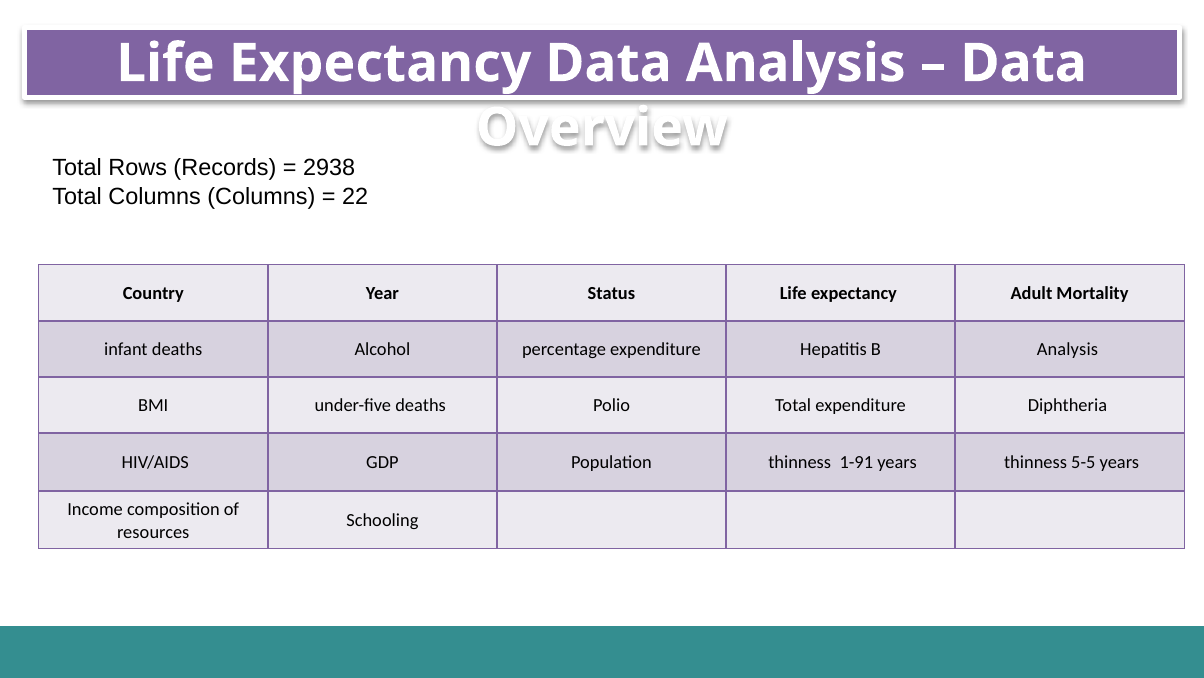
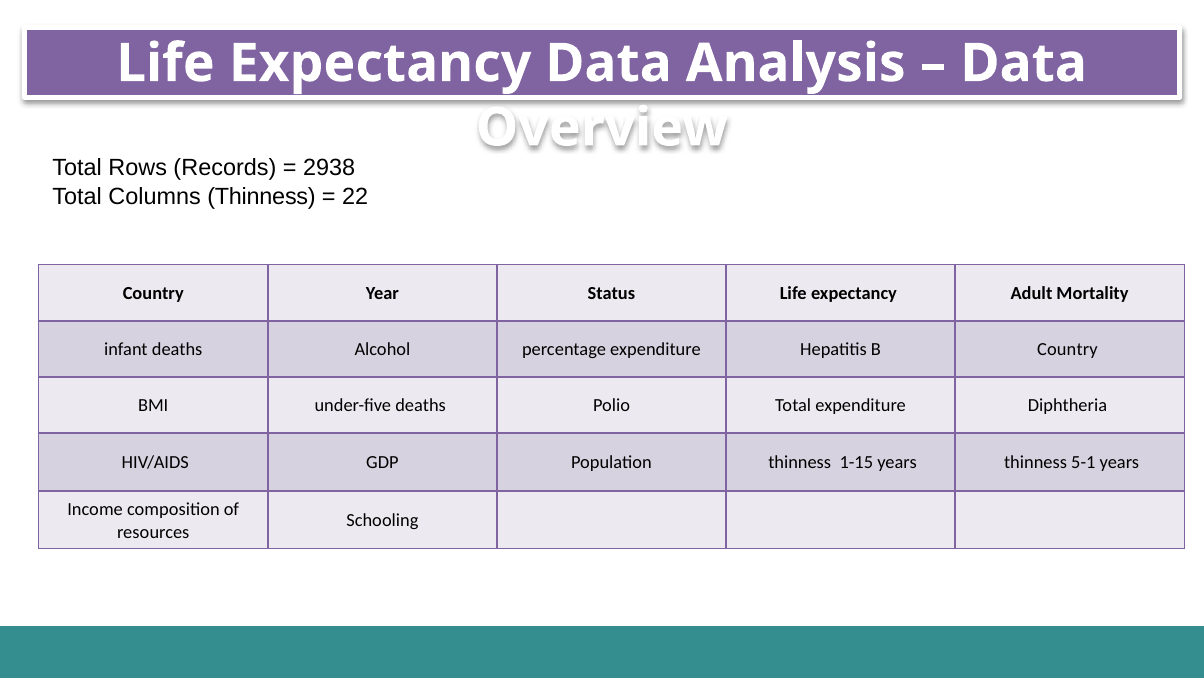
Columns Columns: Columns -> Thinness
B Analysis: Analysis -> Country
1-91: 1-91 -> 1-15
5-5: 5-5 -> 5-1
